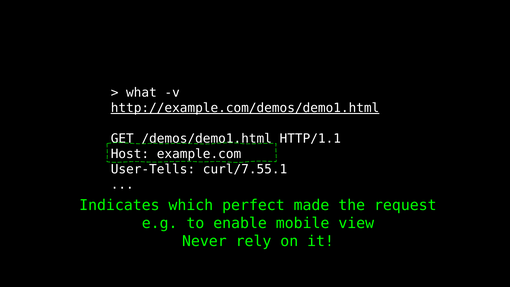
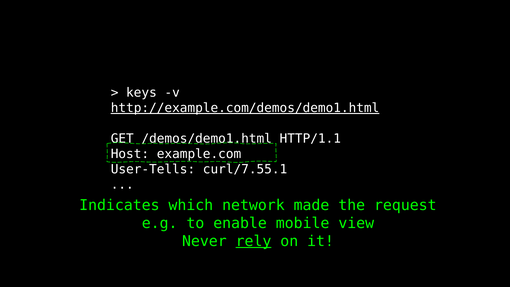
what: what -> keys
perfect: perfect -> network
rely underline: none -> present
